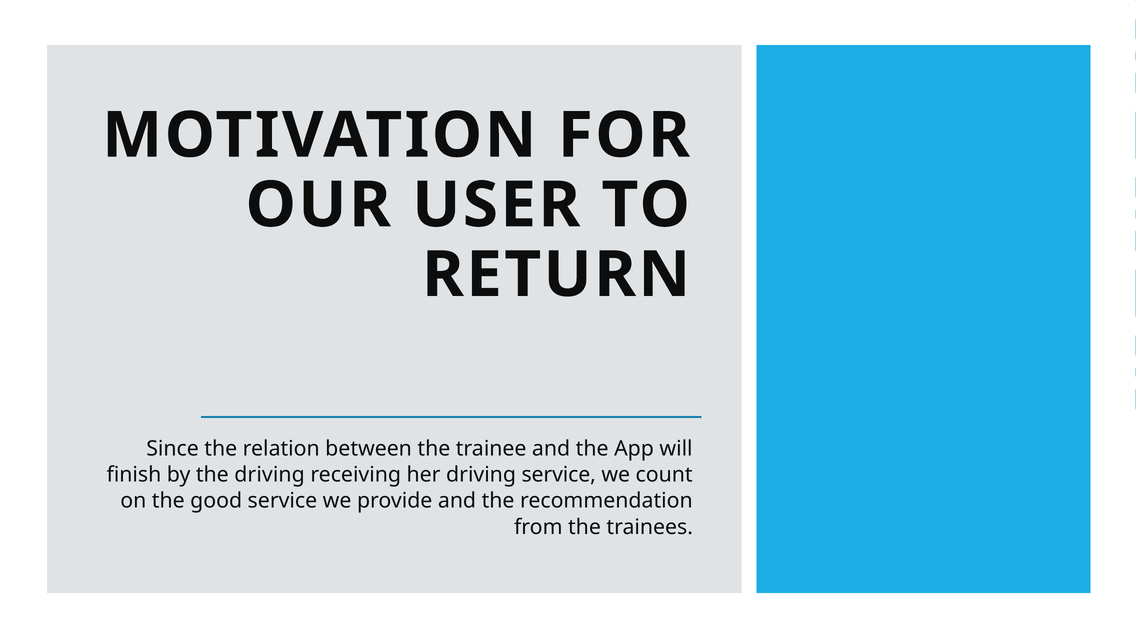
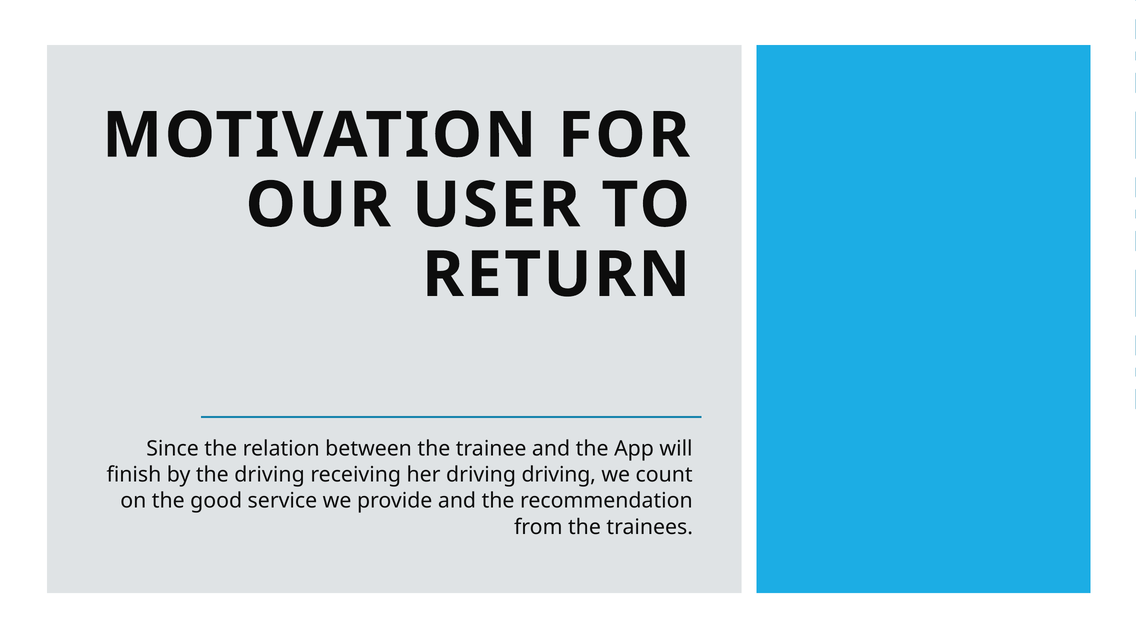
driving service: service -> driving
